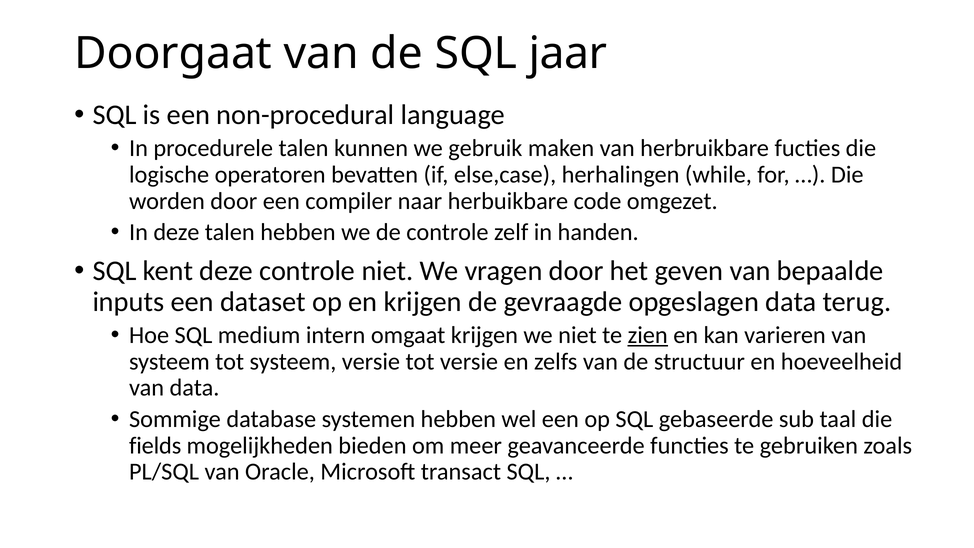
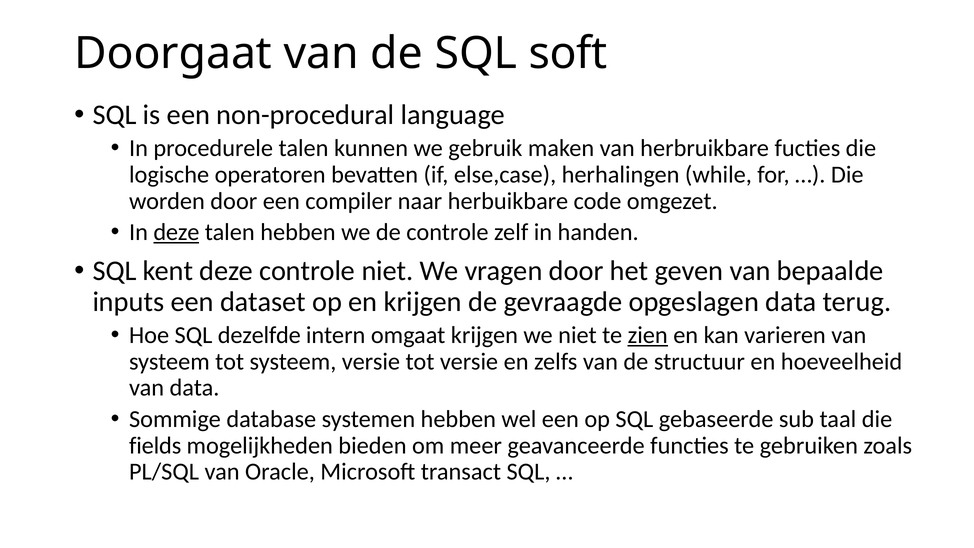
jaar: jaar -> soft
deze at (176, 232) underline: none -> present
medium: medium -> dezelfde
